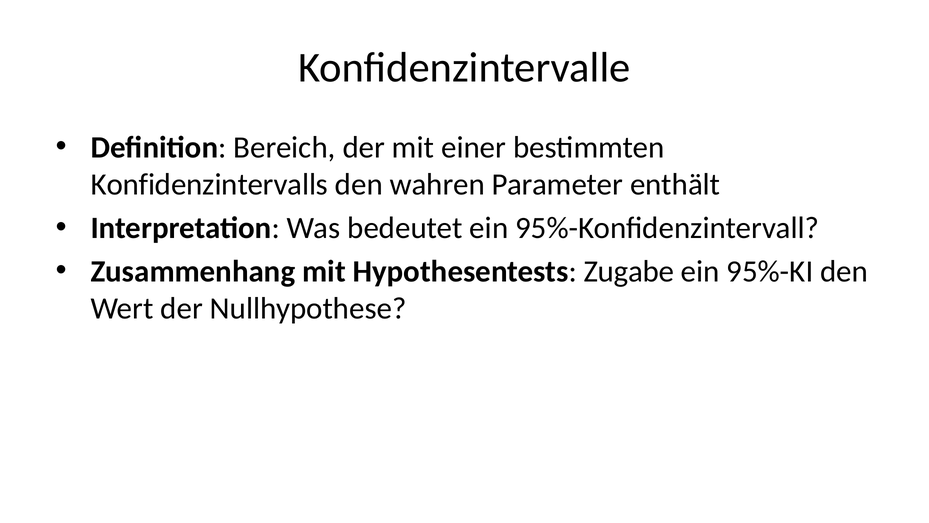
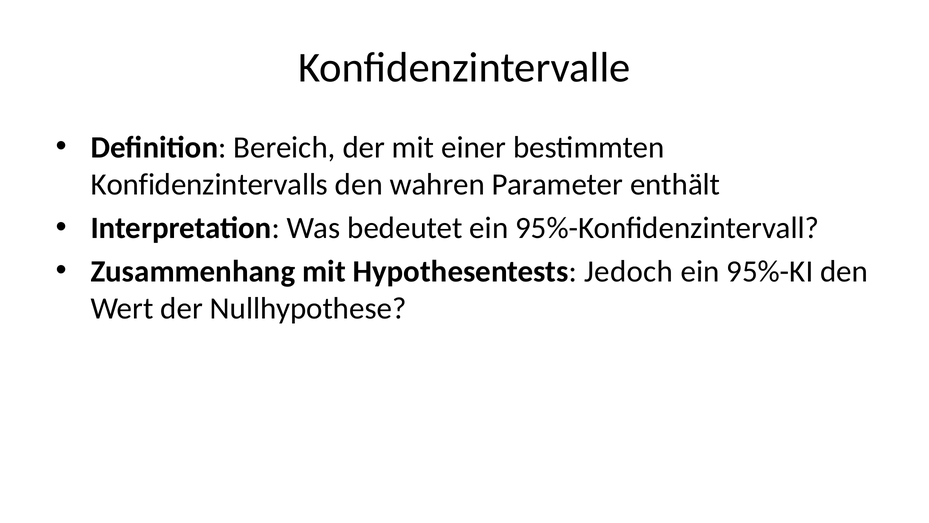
Zugabe: Zugabe -> Jedoch
